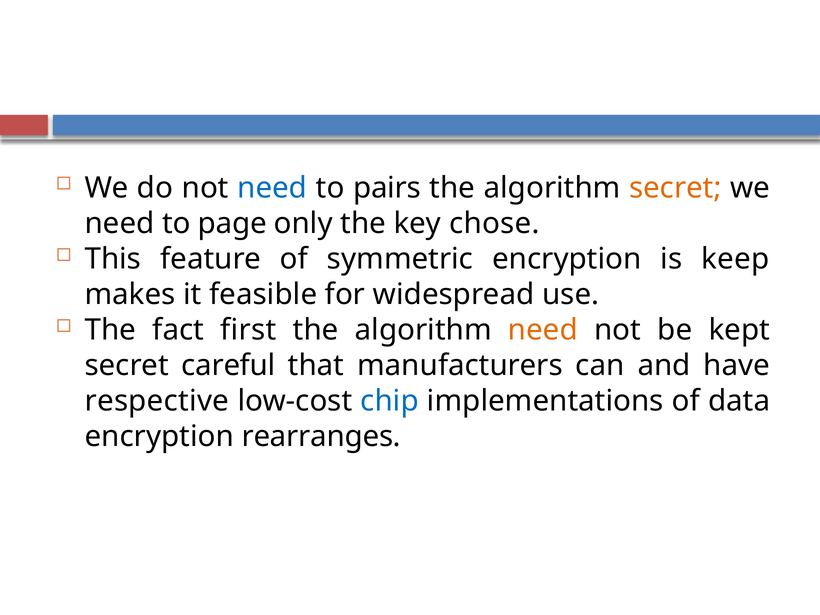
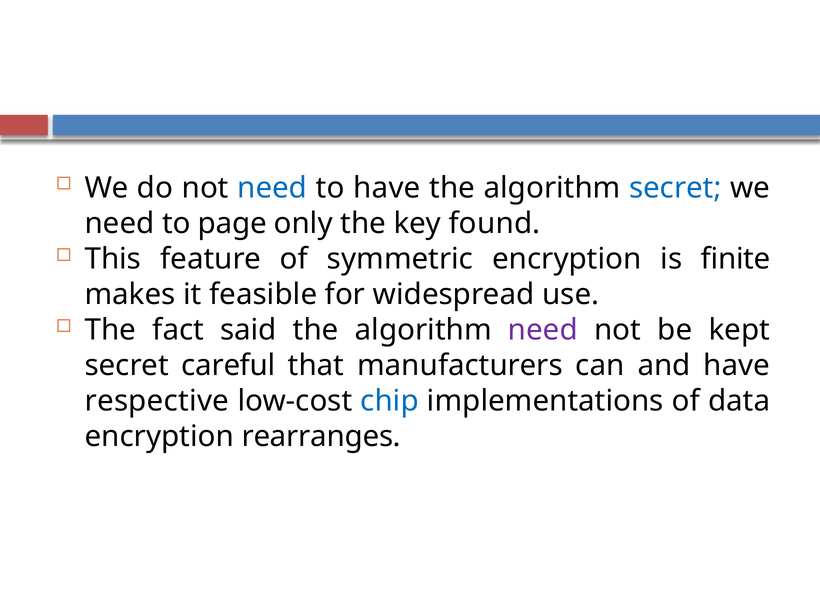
to pairs: pairs -> have
secret at (675, 188) colour: orange -> blue
chose: chose -> found
keep: keep -> finite
first: first -> said
need at (543, 330) colour: orange -> purple
